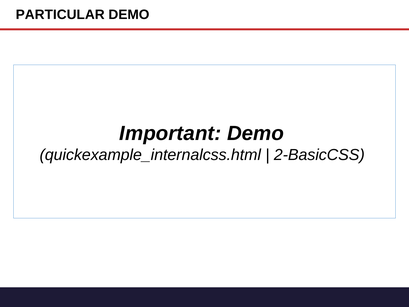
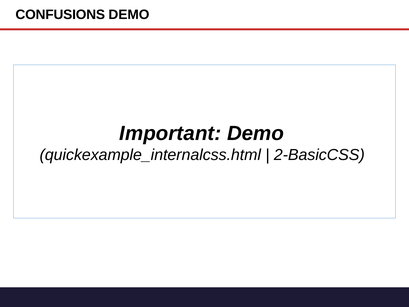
PARTICULAR: PARTICULAR -> CONFUSIONS
